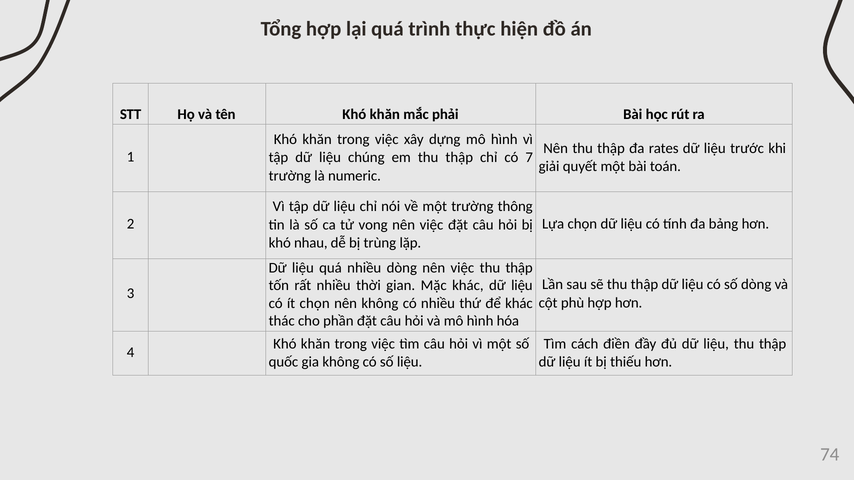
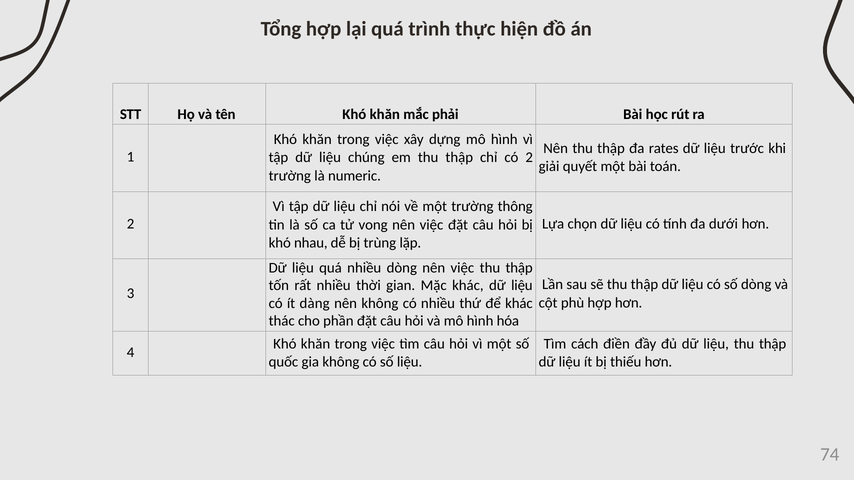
có 7: 7 -> 2
bảng: bảng -> dưới
ít chọn: chọn -> dàng
